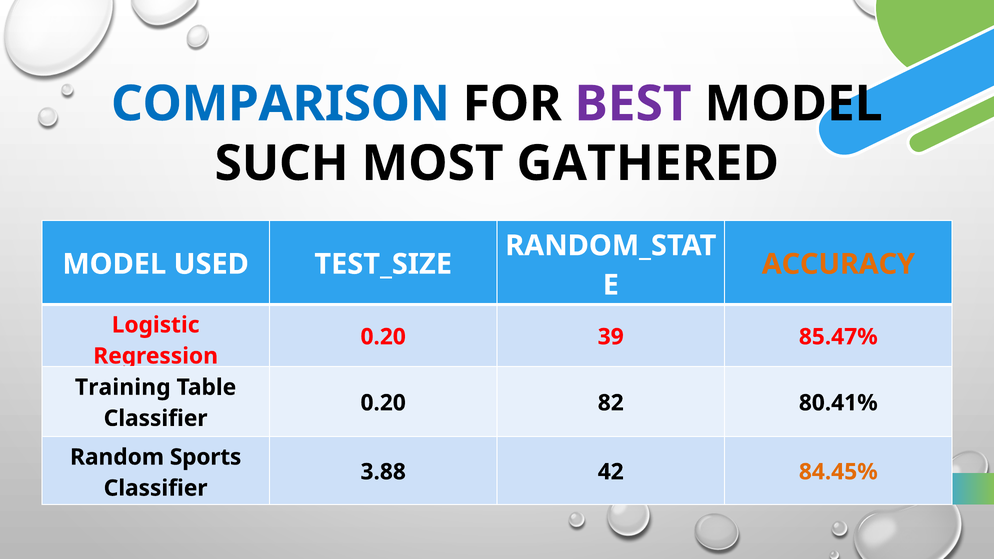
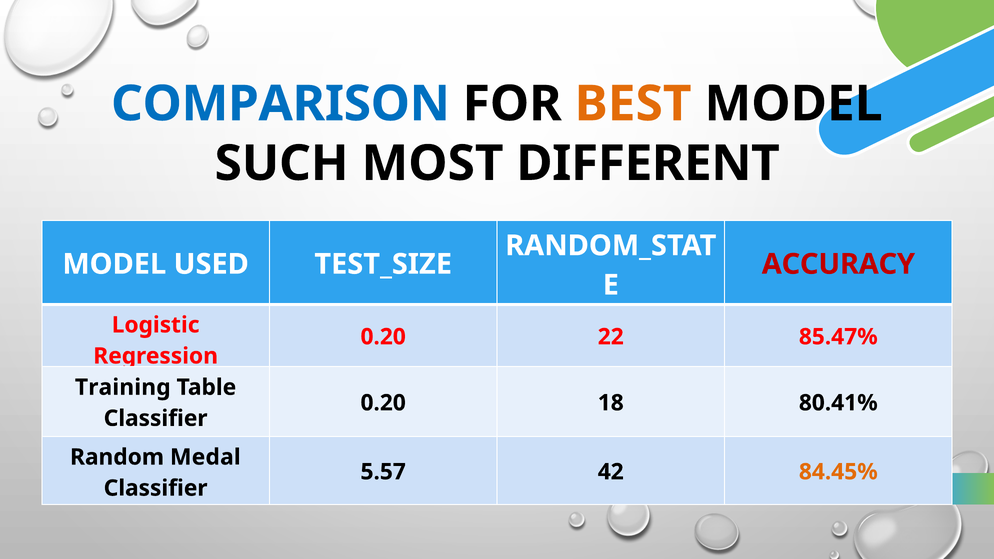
BEST colour: purple -> orange
GATHERED: GATHERED -> DIFFERENT
ACCURACY colour: orange -> red
39: 39 -> 22
82: 82 -> 18
Sports: Sports -> Medal
3.88: 3.88 -> 5.57
